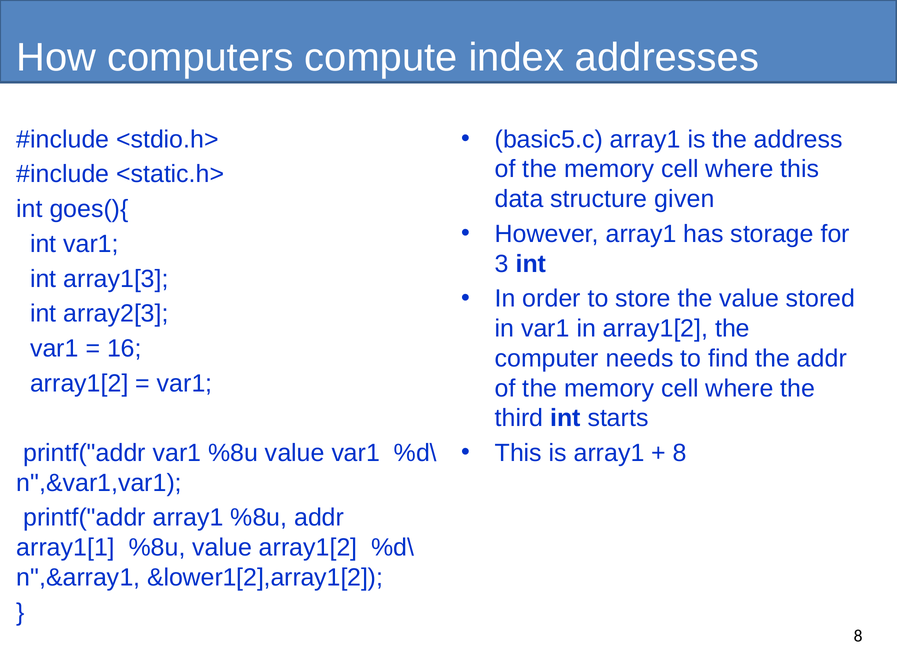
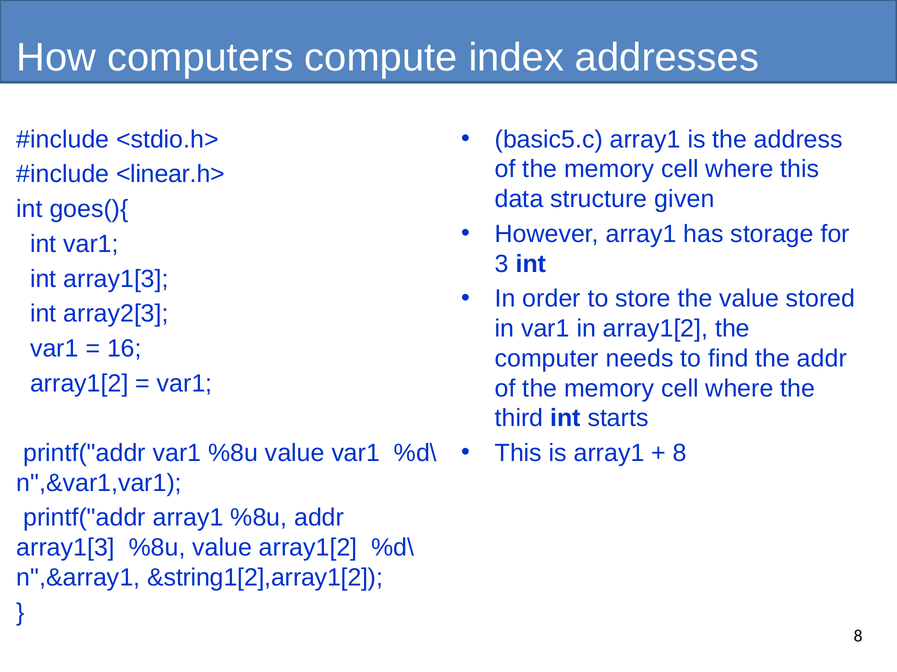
<static.h>: <static.h> -> <linear.h>
array1[1 at (66, 548): array1[1 -> array1[3
&lower1[2],array1[2: &lower1[2],array1[2 -> &string1[2],array1[2
